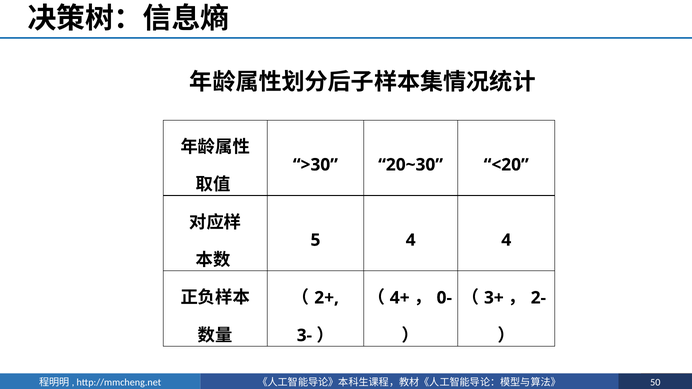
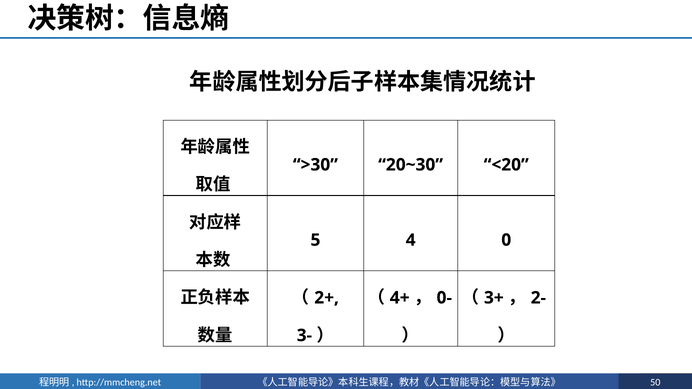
4 4: 4 -> 0
